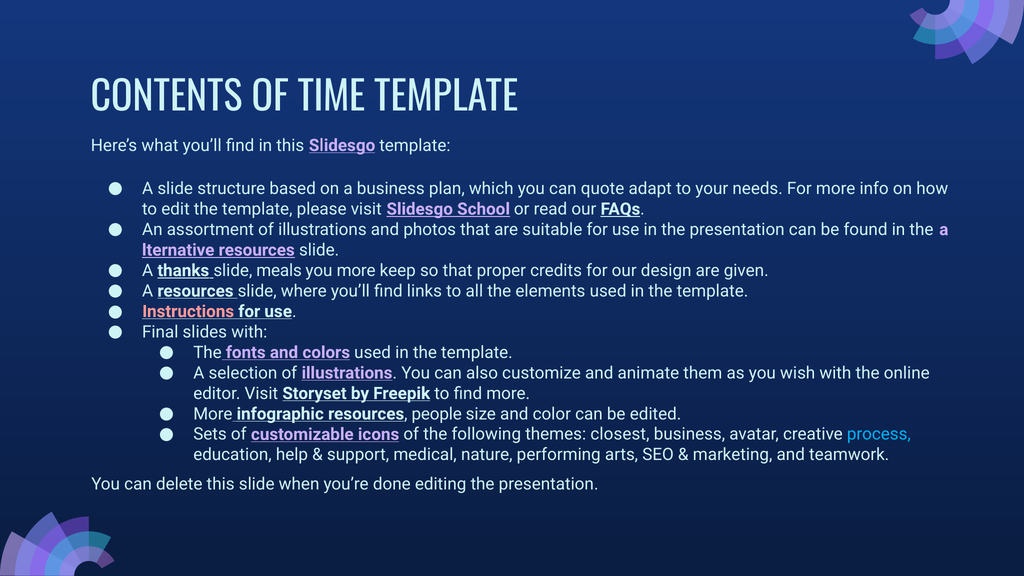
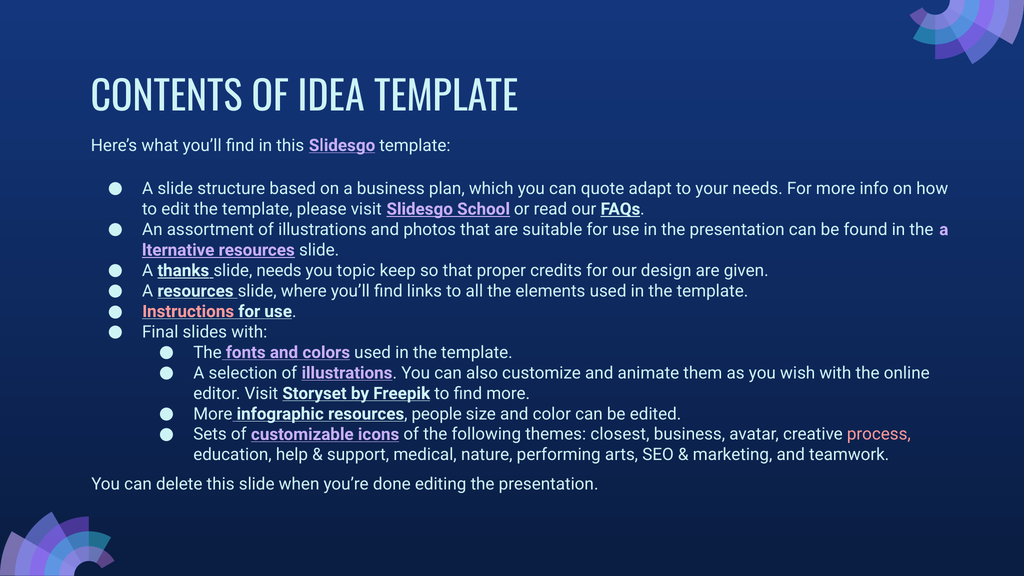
TIME: TIME -> IDEA
slide meals: meals -> needs
you more: more -> topic
process colour: light blue -> pink
